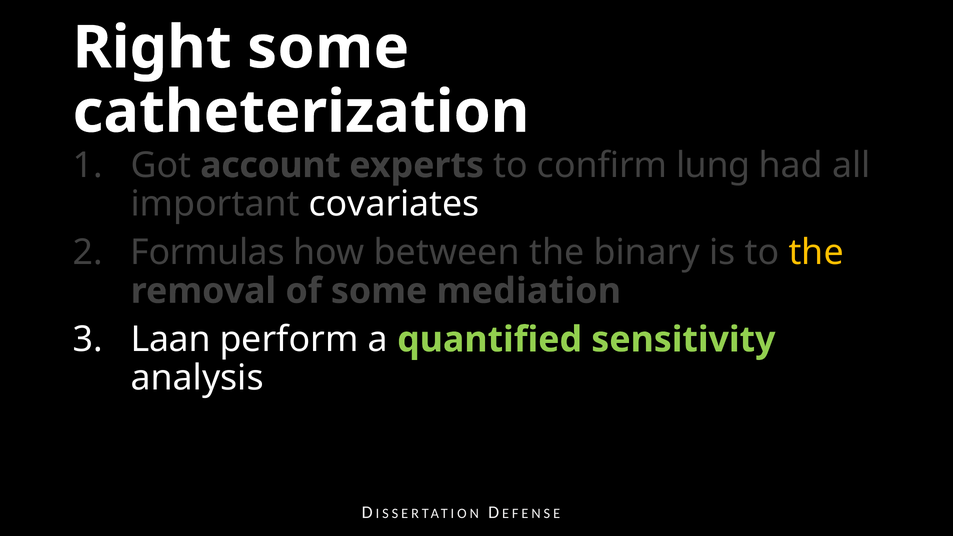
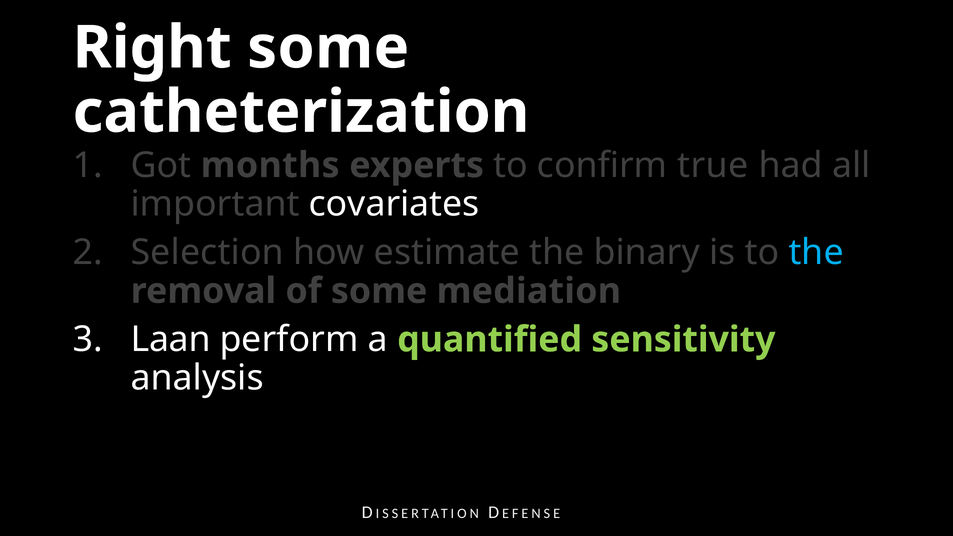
account: account -> months
lung: lung -> true
Formulas: Formulas -> Selection
between: between -> estimate
the at (816, 252) colour: yellow -> light blue
